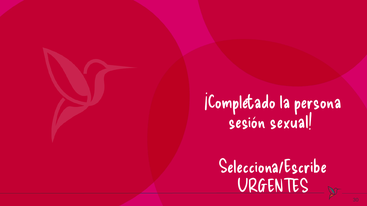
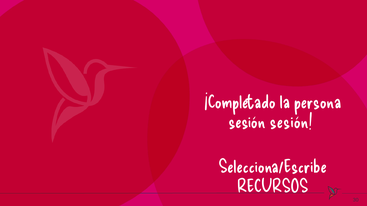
sesión sexual: sexual -> sesión
URGENTES: URGENTES -> RECURSOS
